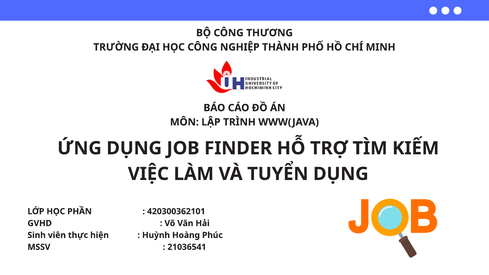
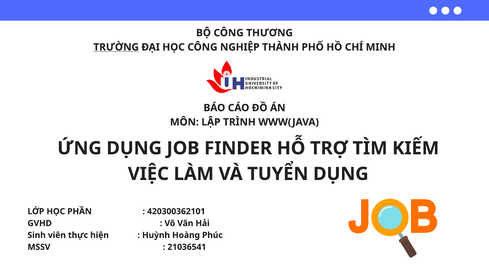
TRƯỜNG underline: none -> present
